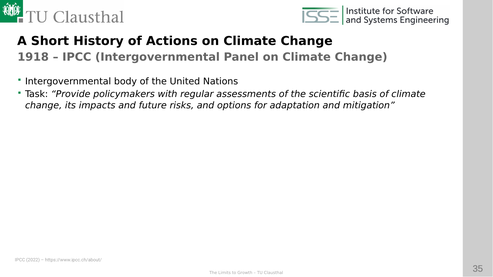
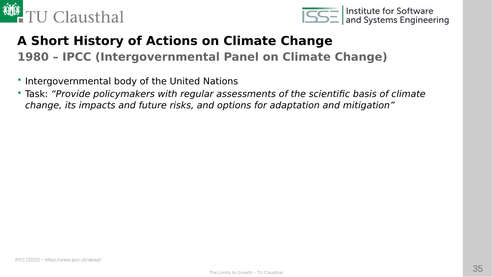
1918: 1918 -> 1980
